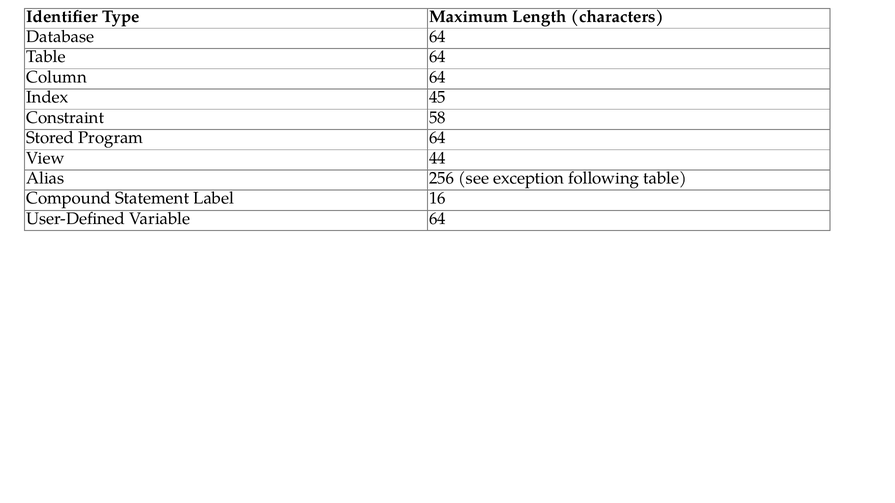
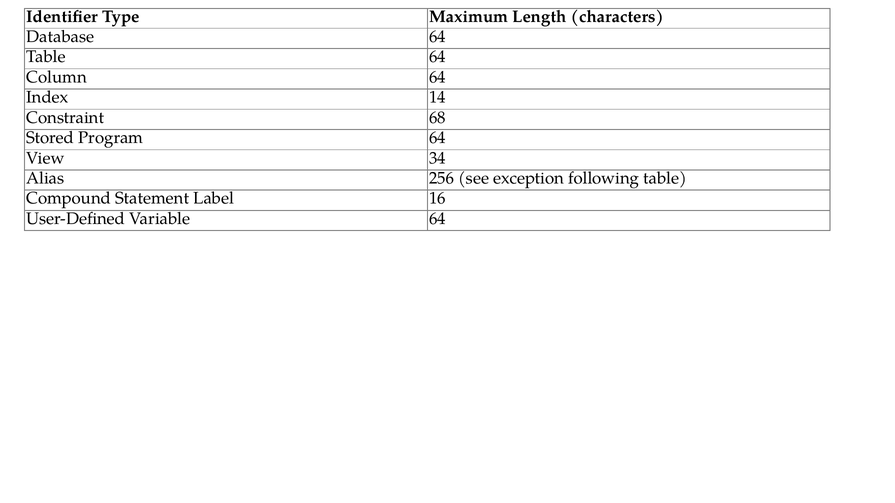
45: 45 -> 14
58: 58 -> 68
44: 44 -> 34
